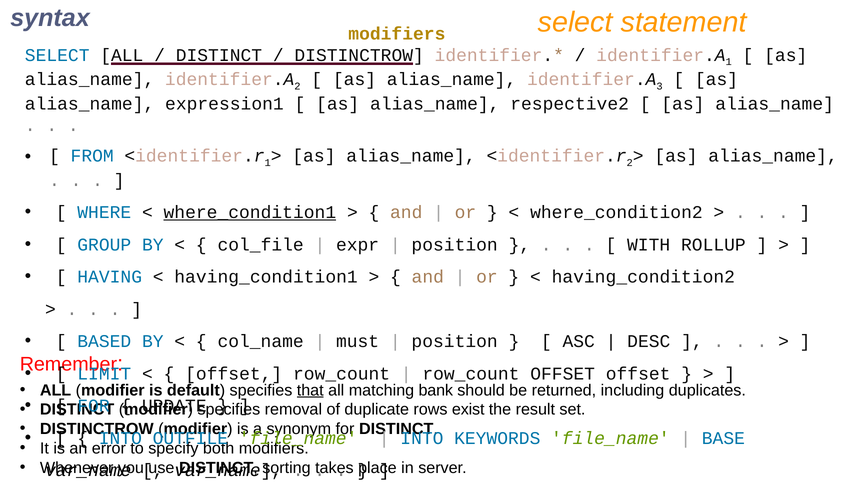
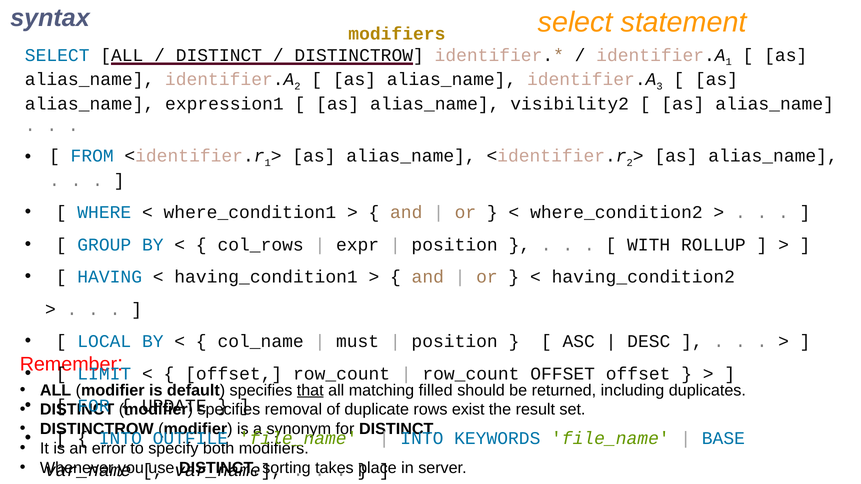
respective2: respective2 -> visibility2
where_condition1 underline: present -> none
col_file: col_file -> col_rows
BASED: BASED -> LOCAL
bank: bank -> filled
